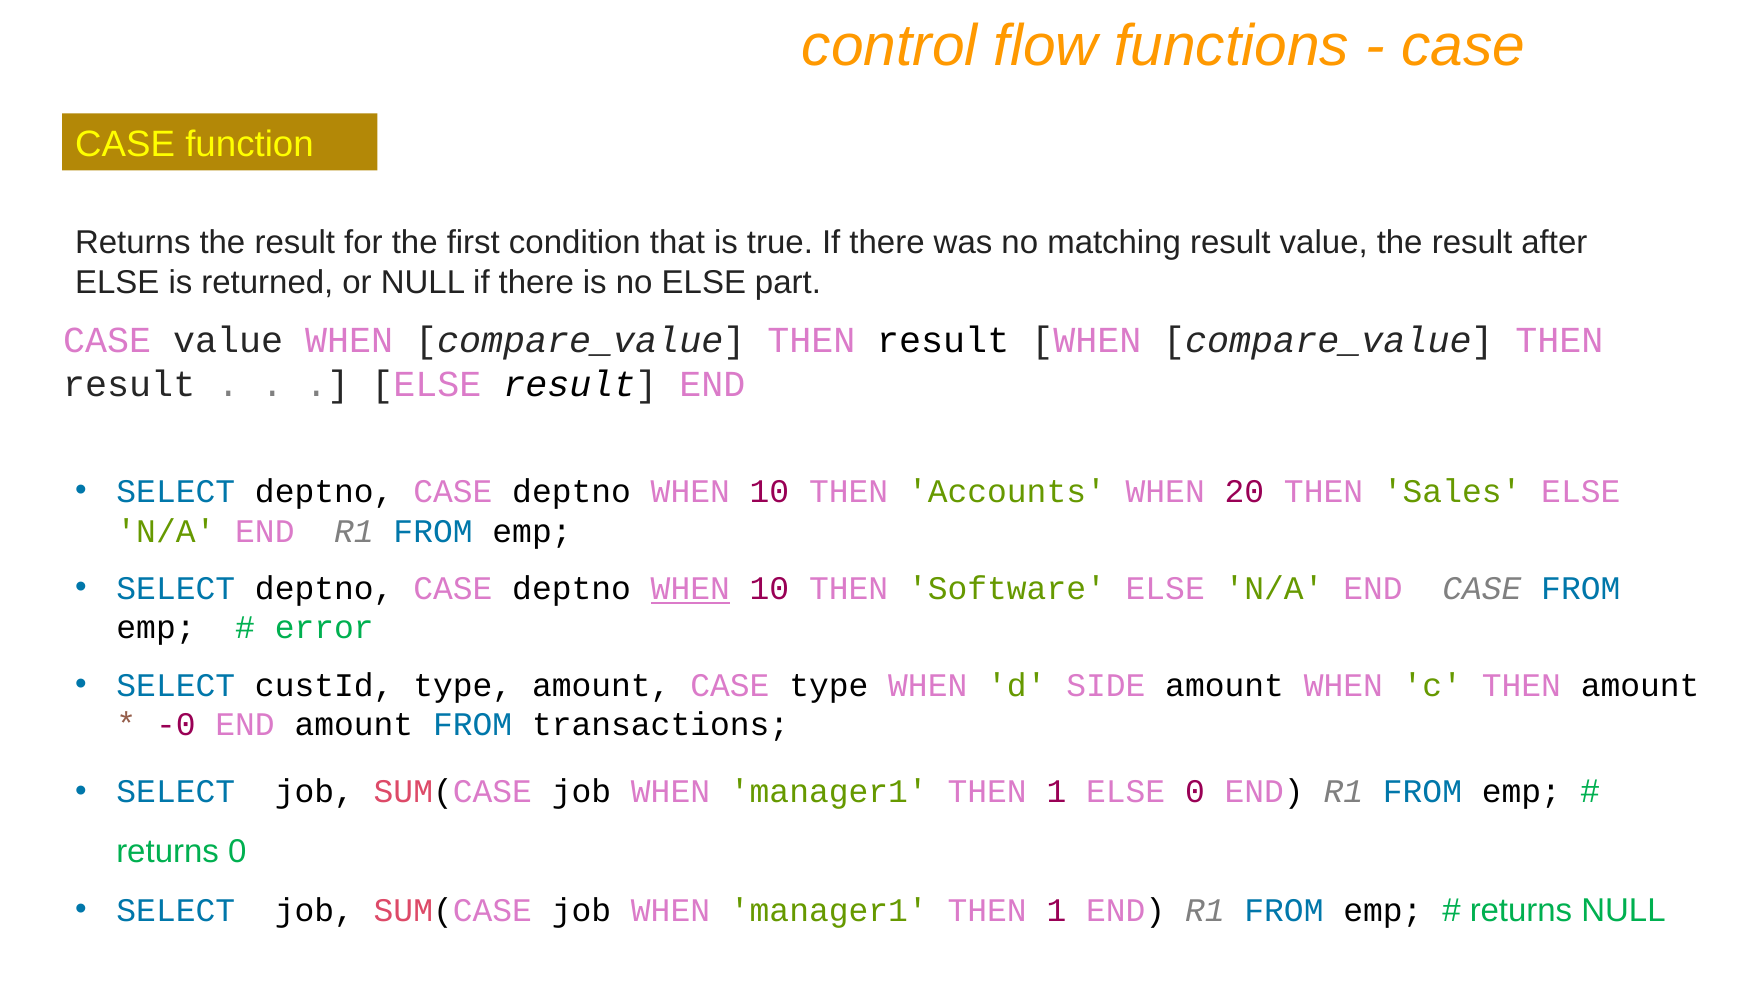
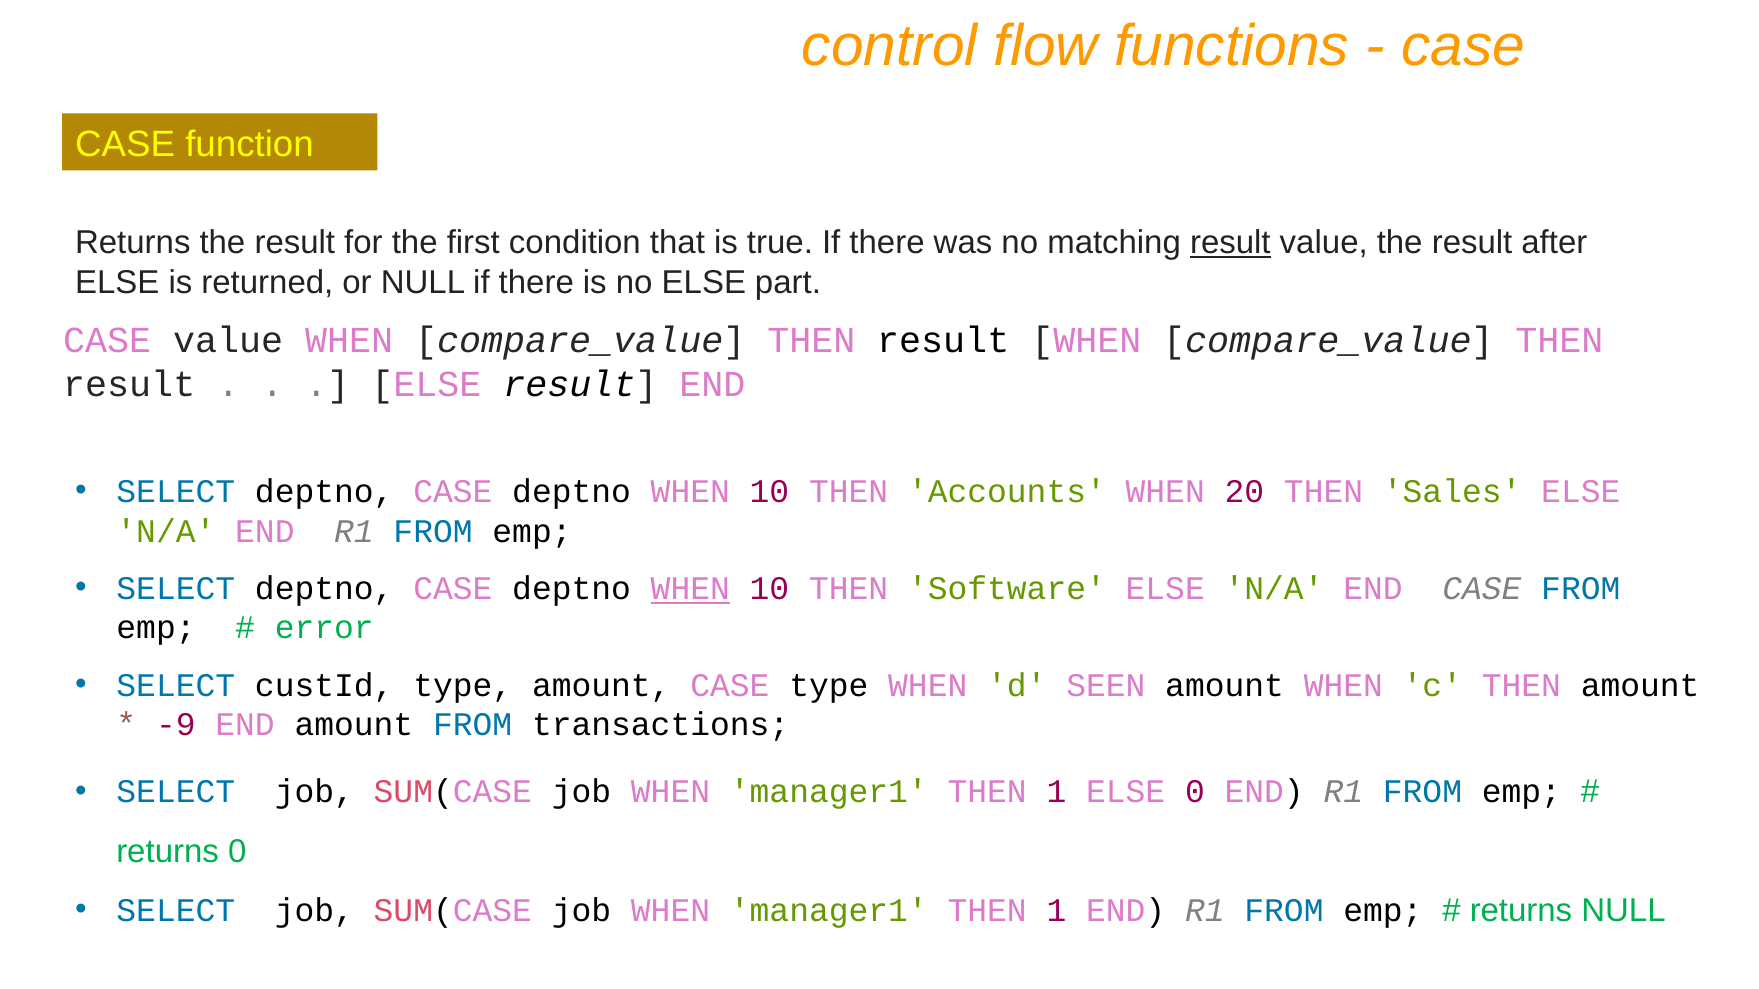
result at (1230, 243) underline: none -> present
SIDE: SIDE -> SEEN
-0: -0 -> -9
